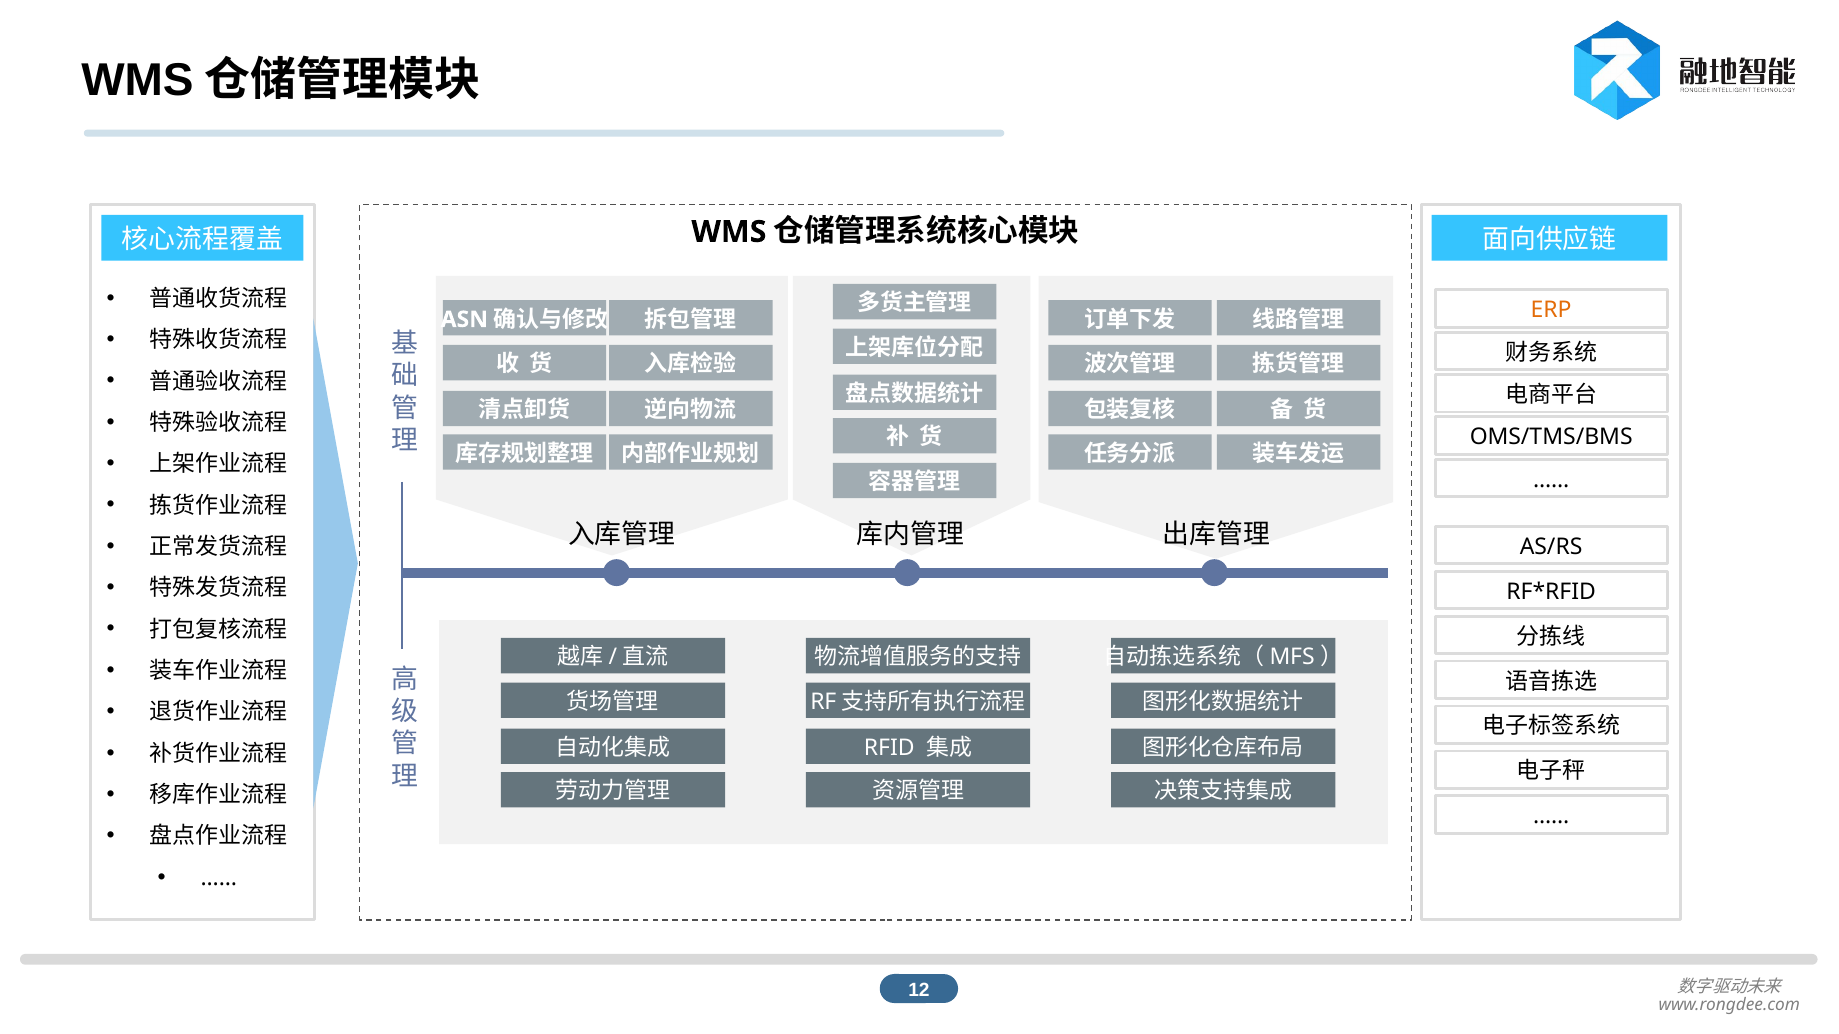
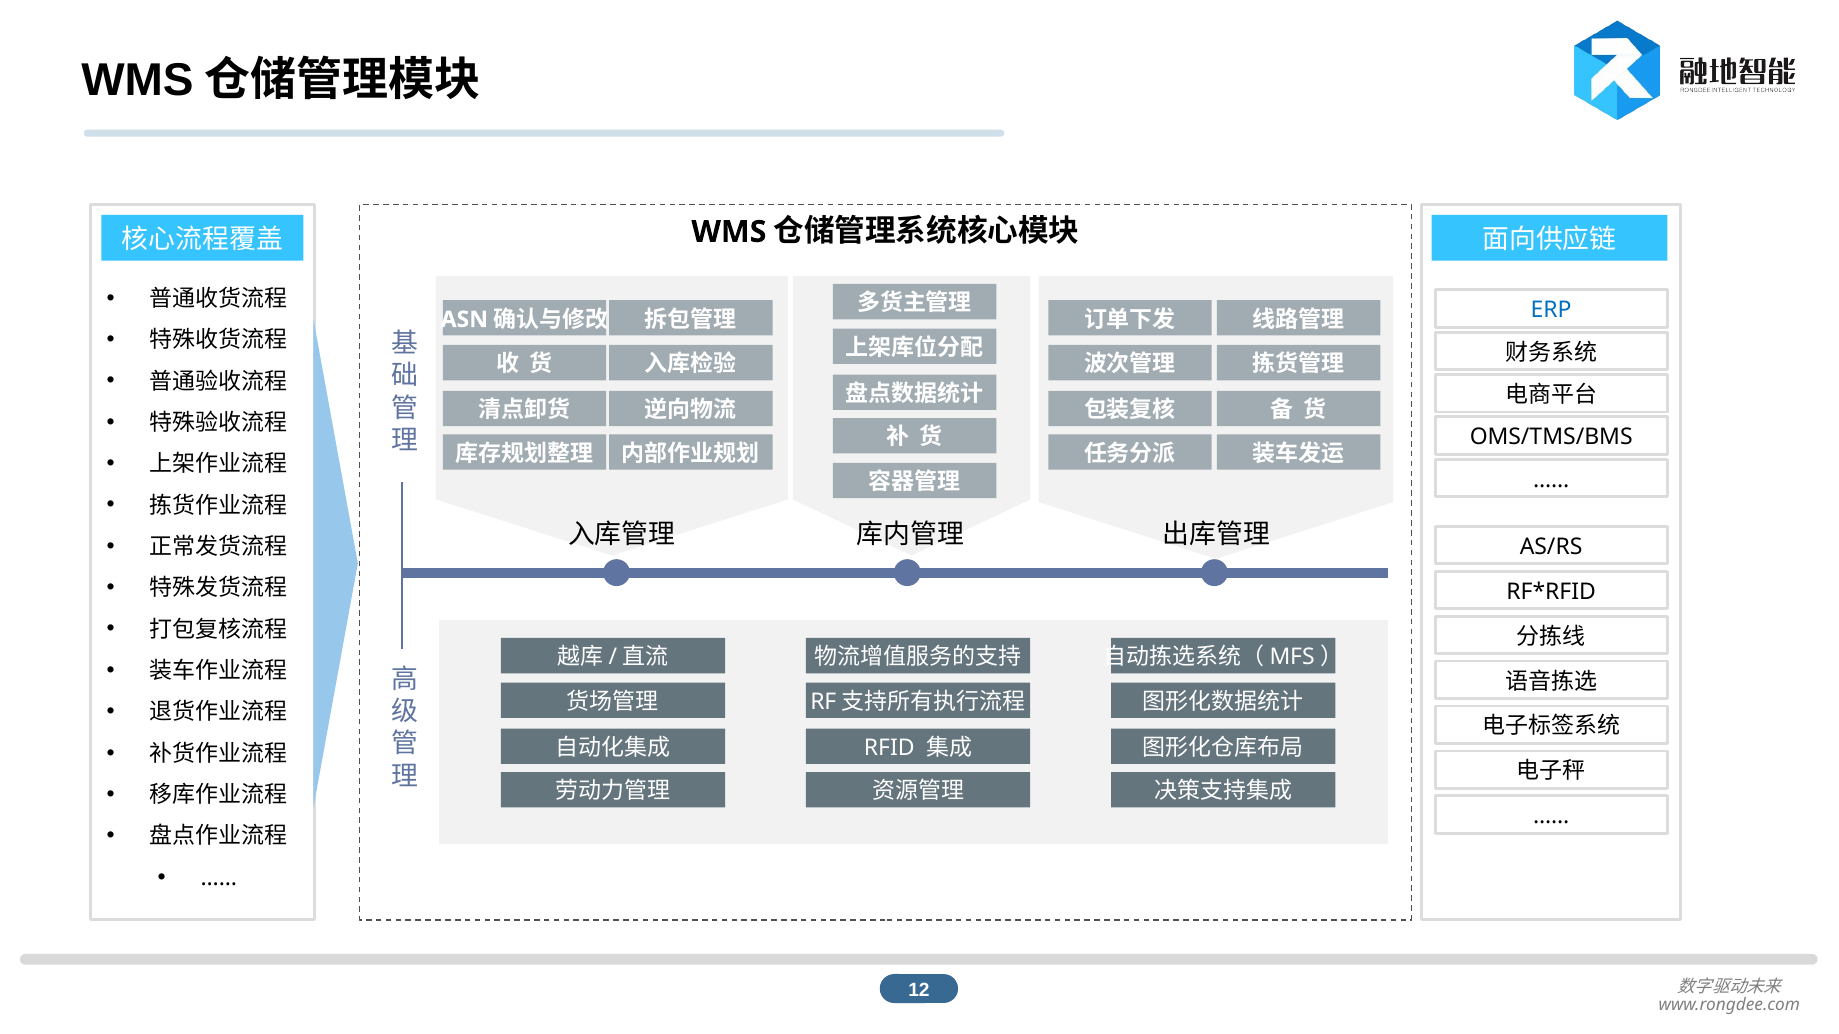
ERP colour: orange -> blue
